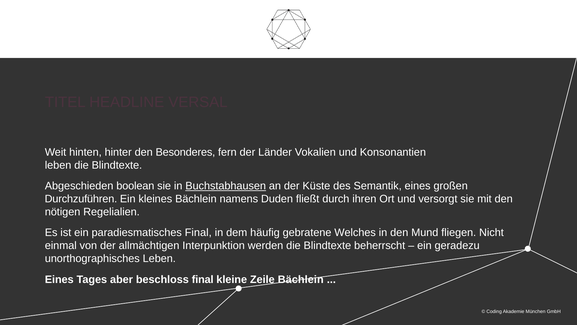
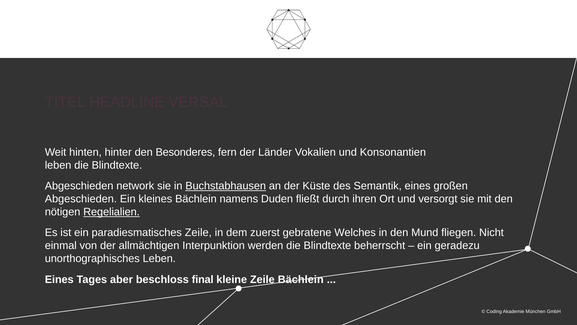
boolean: boolean -> network
Durchzuführen at (81, 199): Durchzuführen -> Abgeschieden
Regelialien underline: none -> present
paradiesmatisches Final: Final -> Zeile
häufig: häufig -> zuerst
